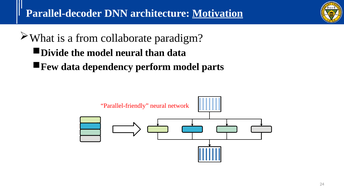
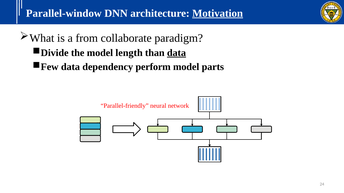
Parallel-decoder: Parallel-decoder -> Parallel-window
model neural: neural -> length
data at (176, 53) underline: none -> present
